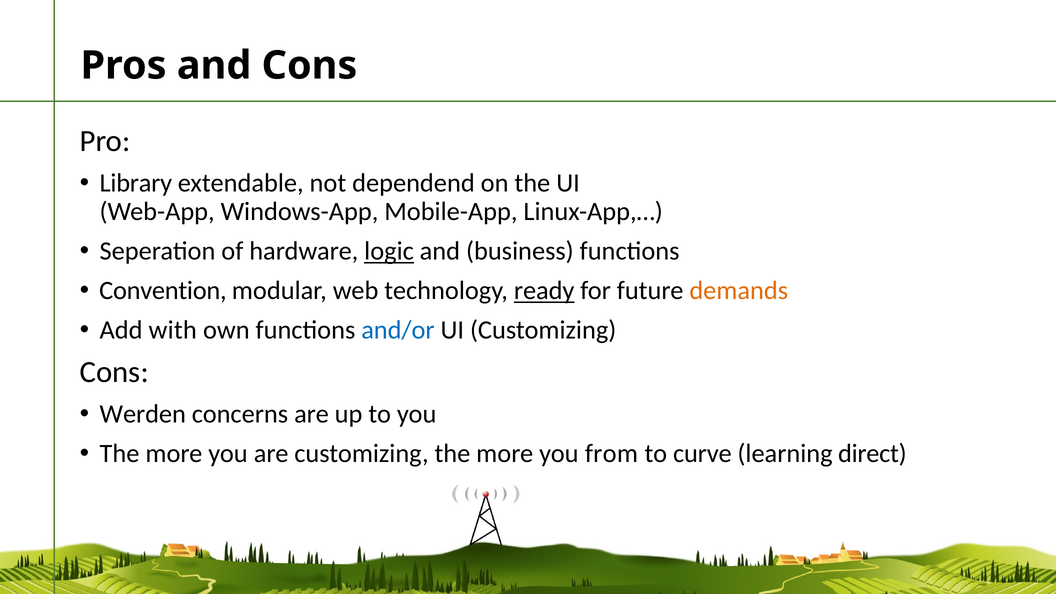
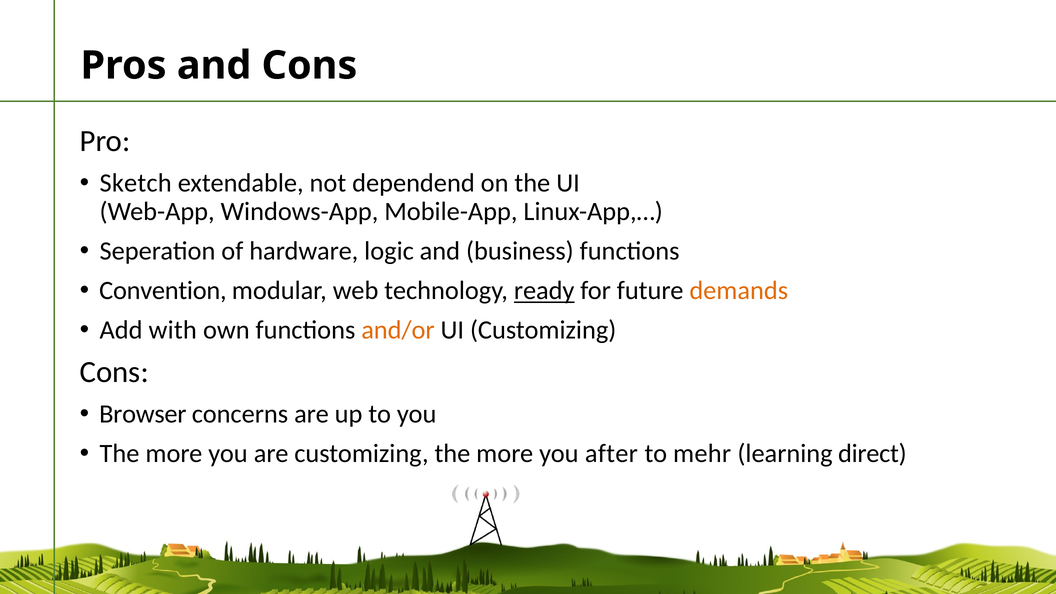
Library: Library -> Sketch
logic underline: present -> none
and/or colour: blue -> orange
Werden: Werden -> Browser
from: from -> after
curve: curve -> mehr
